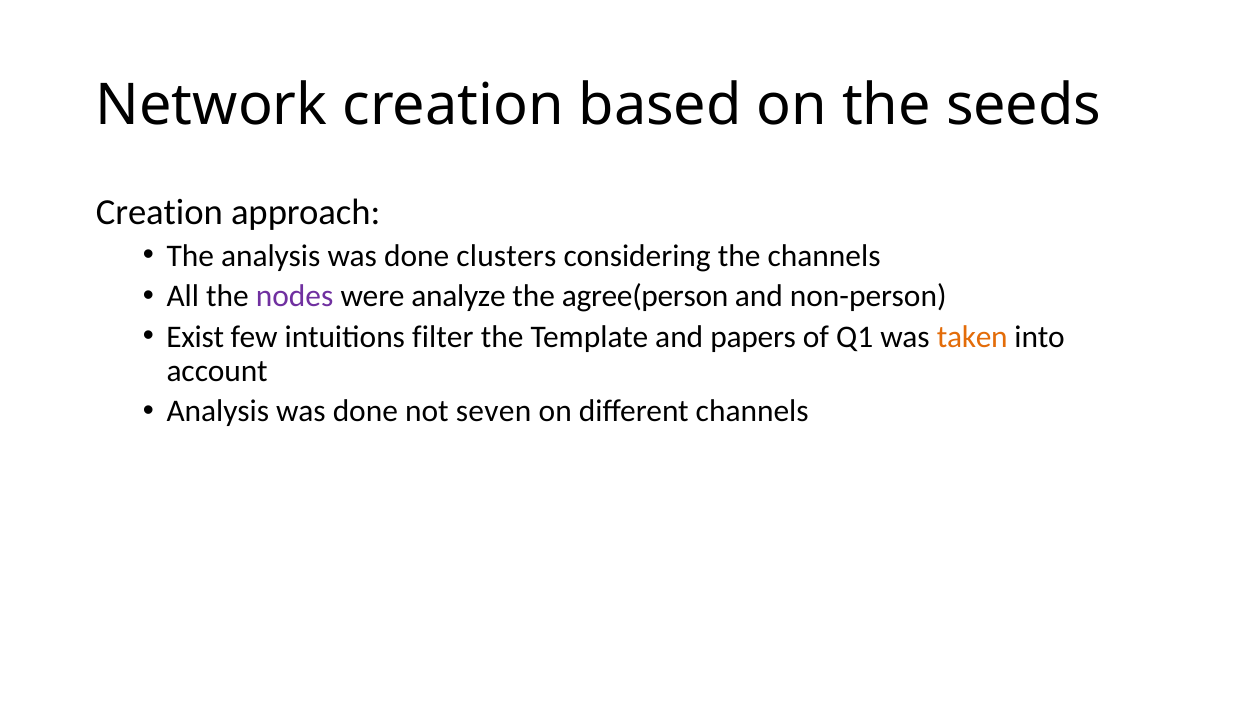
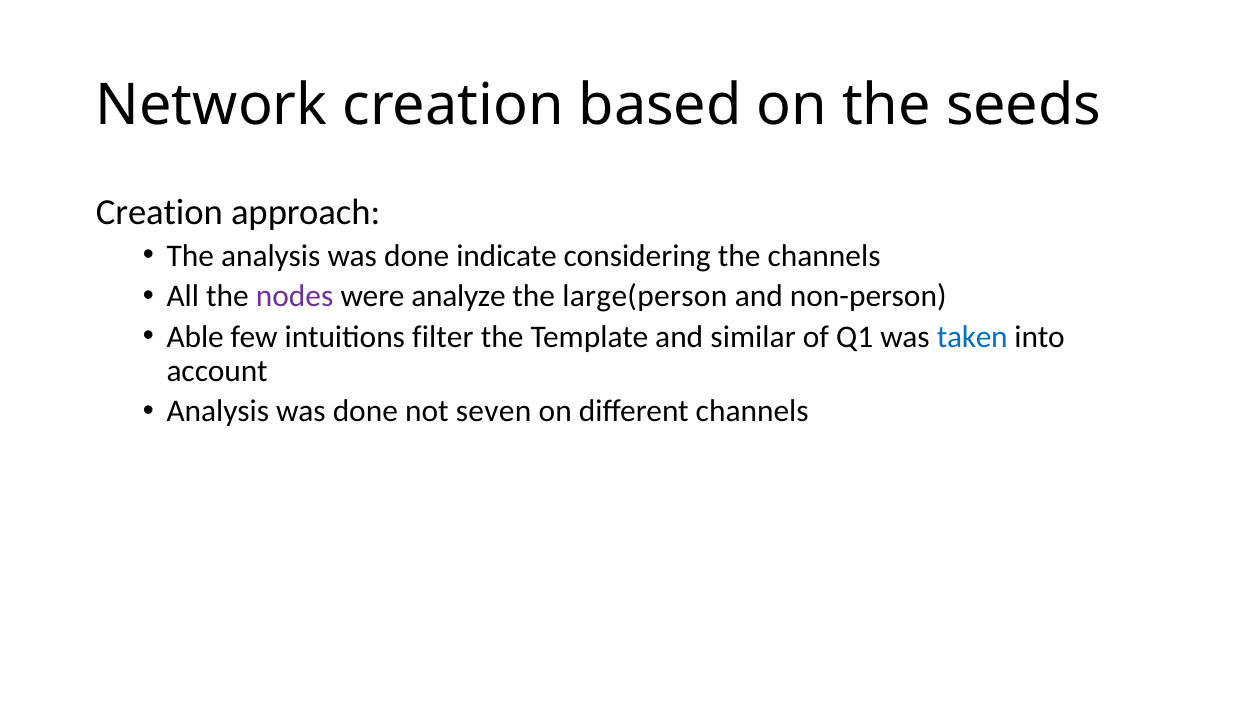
clusters: clusters -> indicate
agree(person: agree(person -> large(person
Exist: Exist -> Able
papers: papers -> similar
taken colour: orange -> blue
